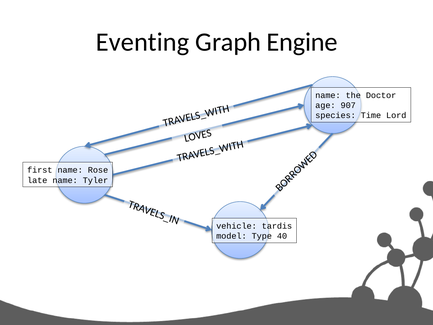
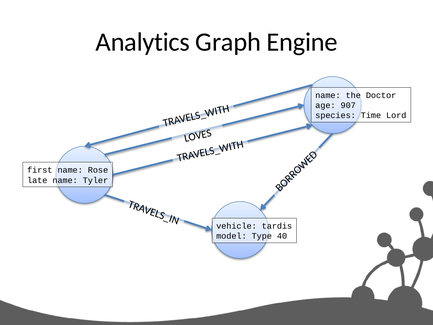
Eventing: Eventing -> Analytics
